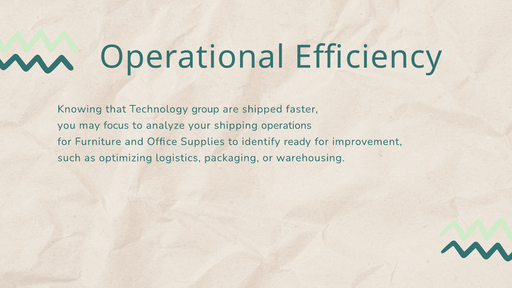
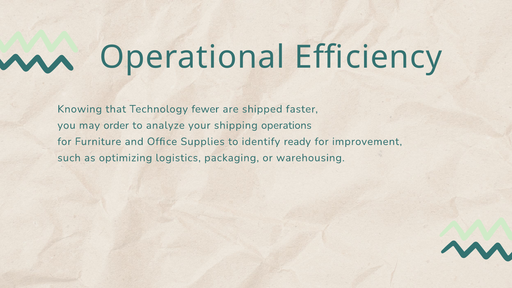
group: group -> fewer
focus: focus -> order
